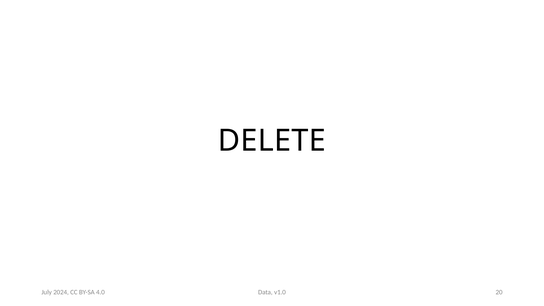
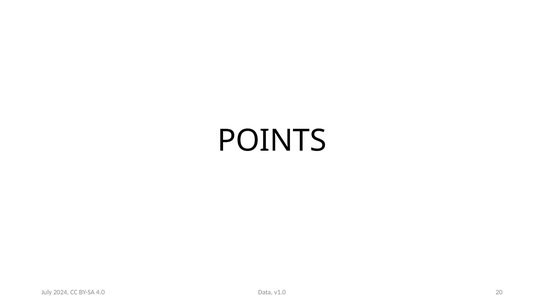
DELETE: DELETE -> POINTS
